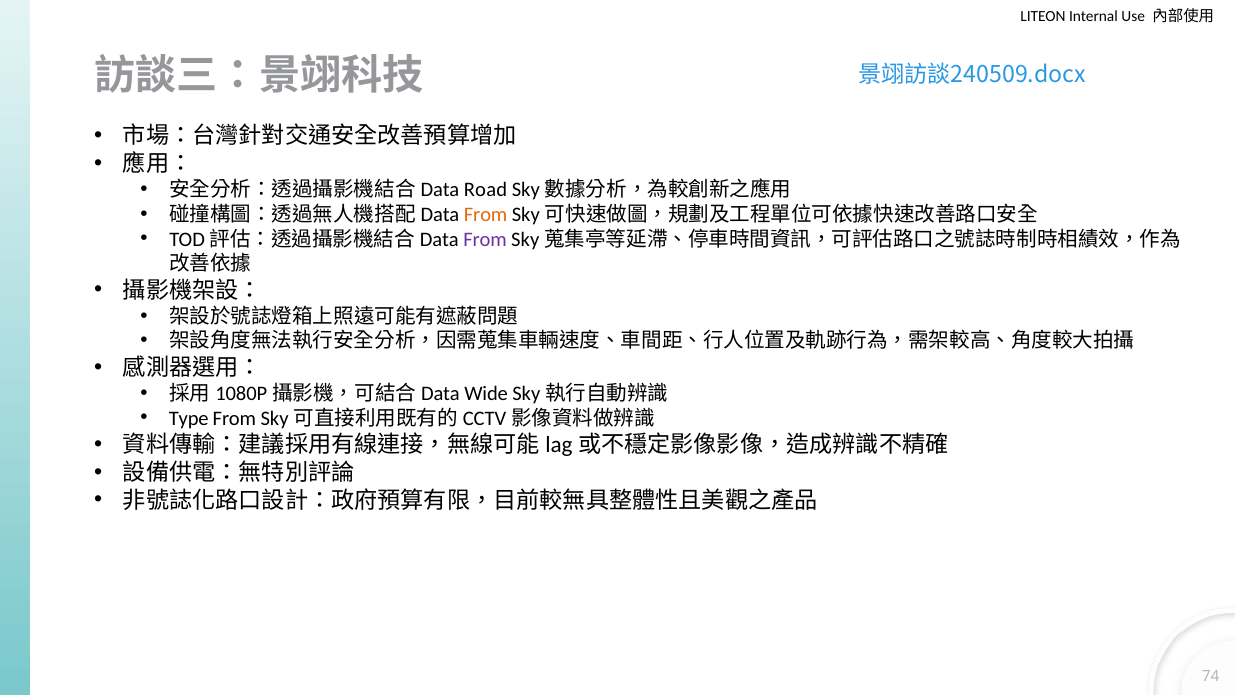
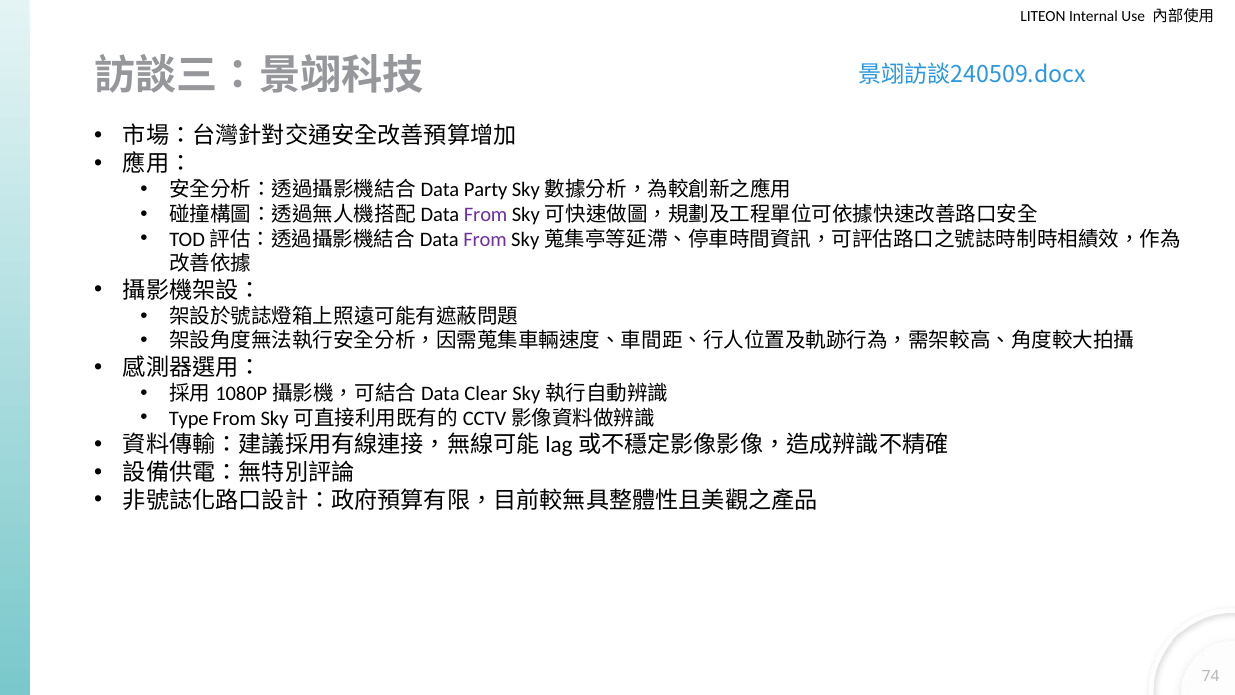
Road: Road -> Party
From at (486, 214) colour: orange -> purple
Wide: Wide -> Clear
